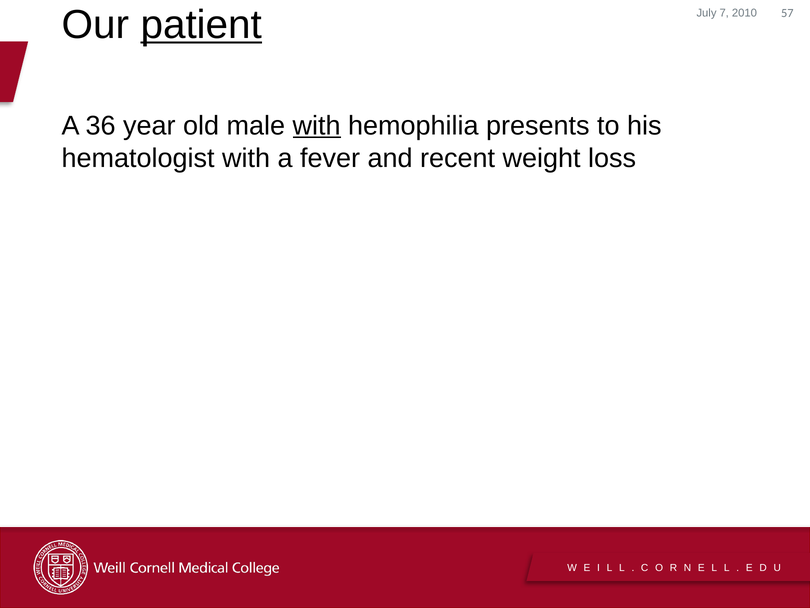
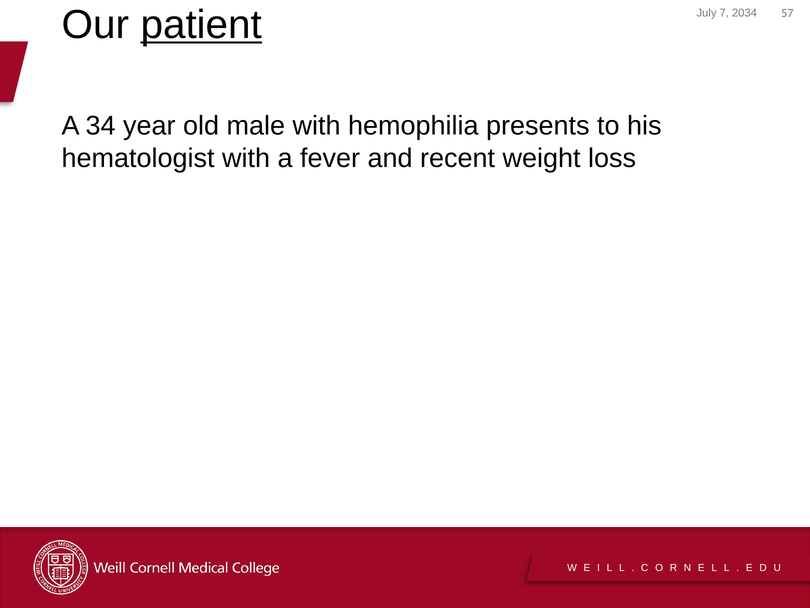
2010: 2010 -> 2034
36: 36 -> 34
with at (317, 126) underline: present -> none
